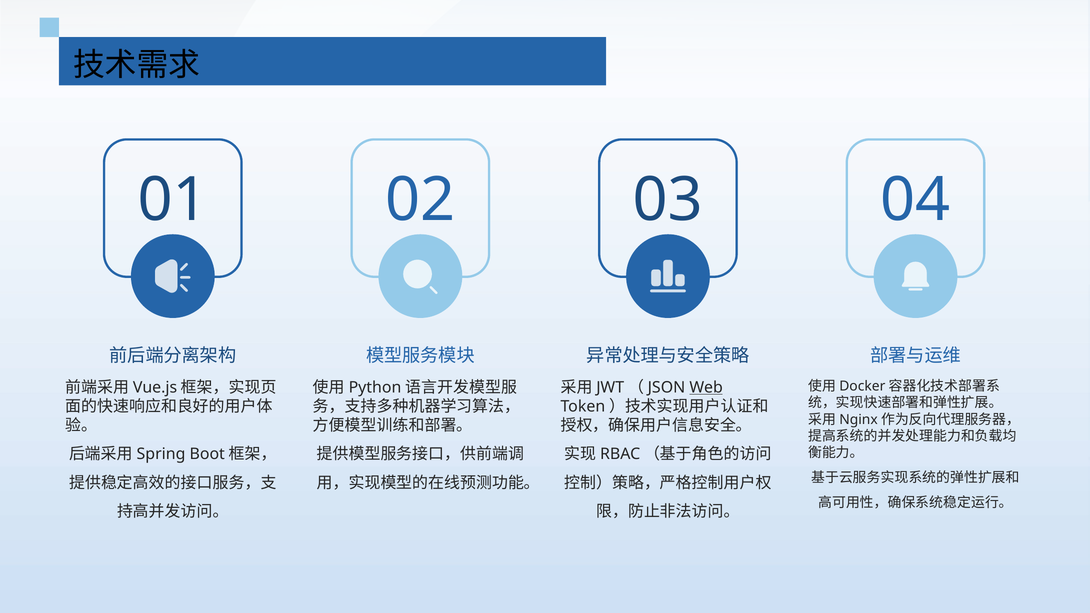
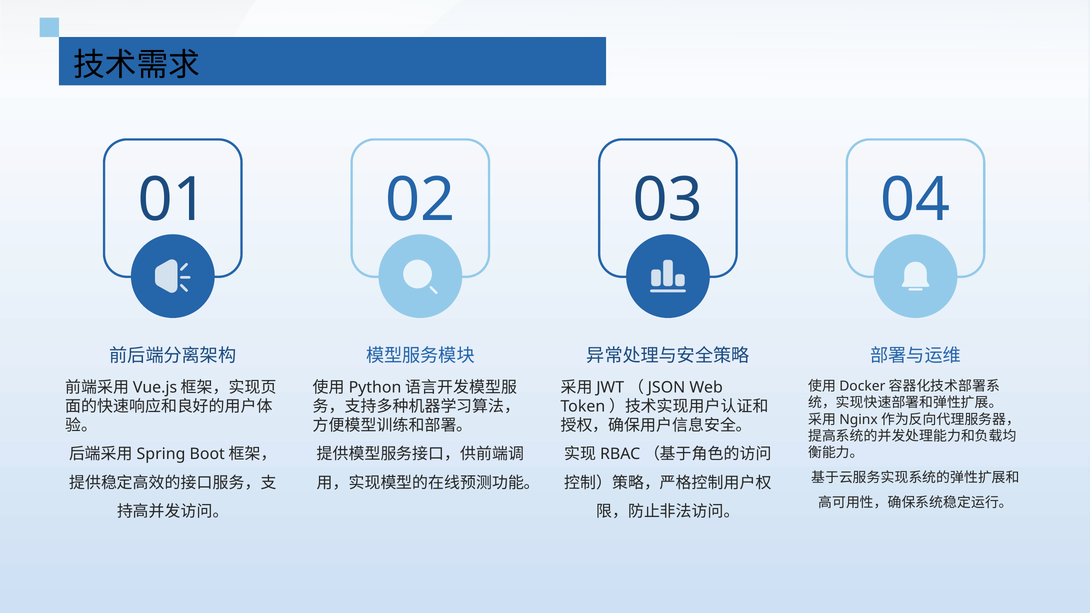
Web underline: present -> none
